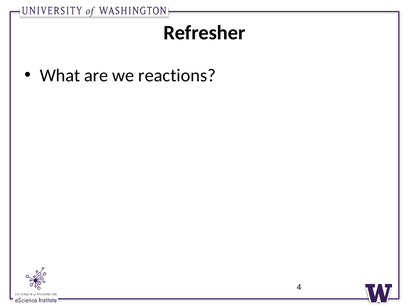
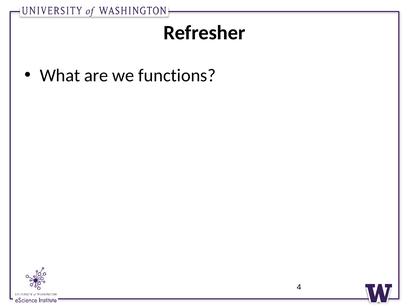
reactions: reactions -> functions
